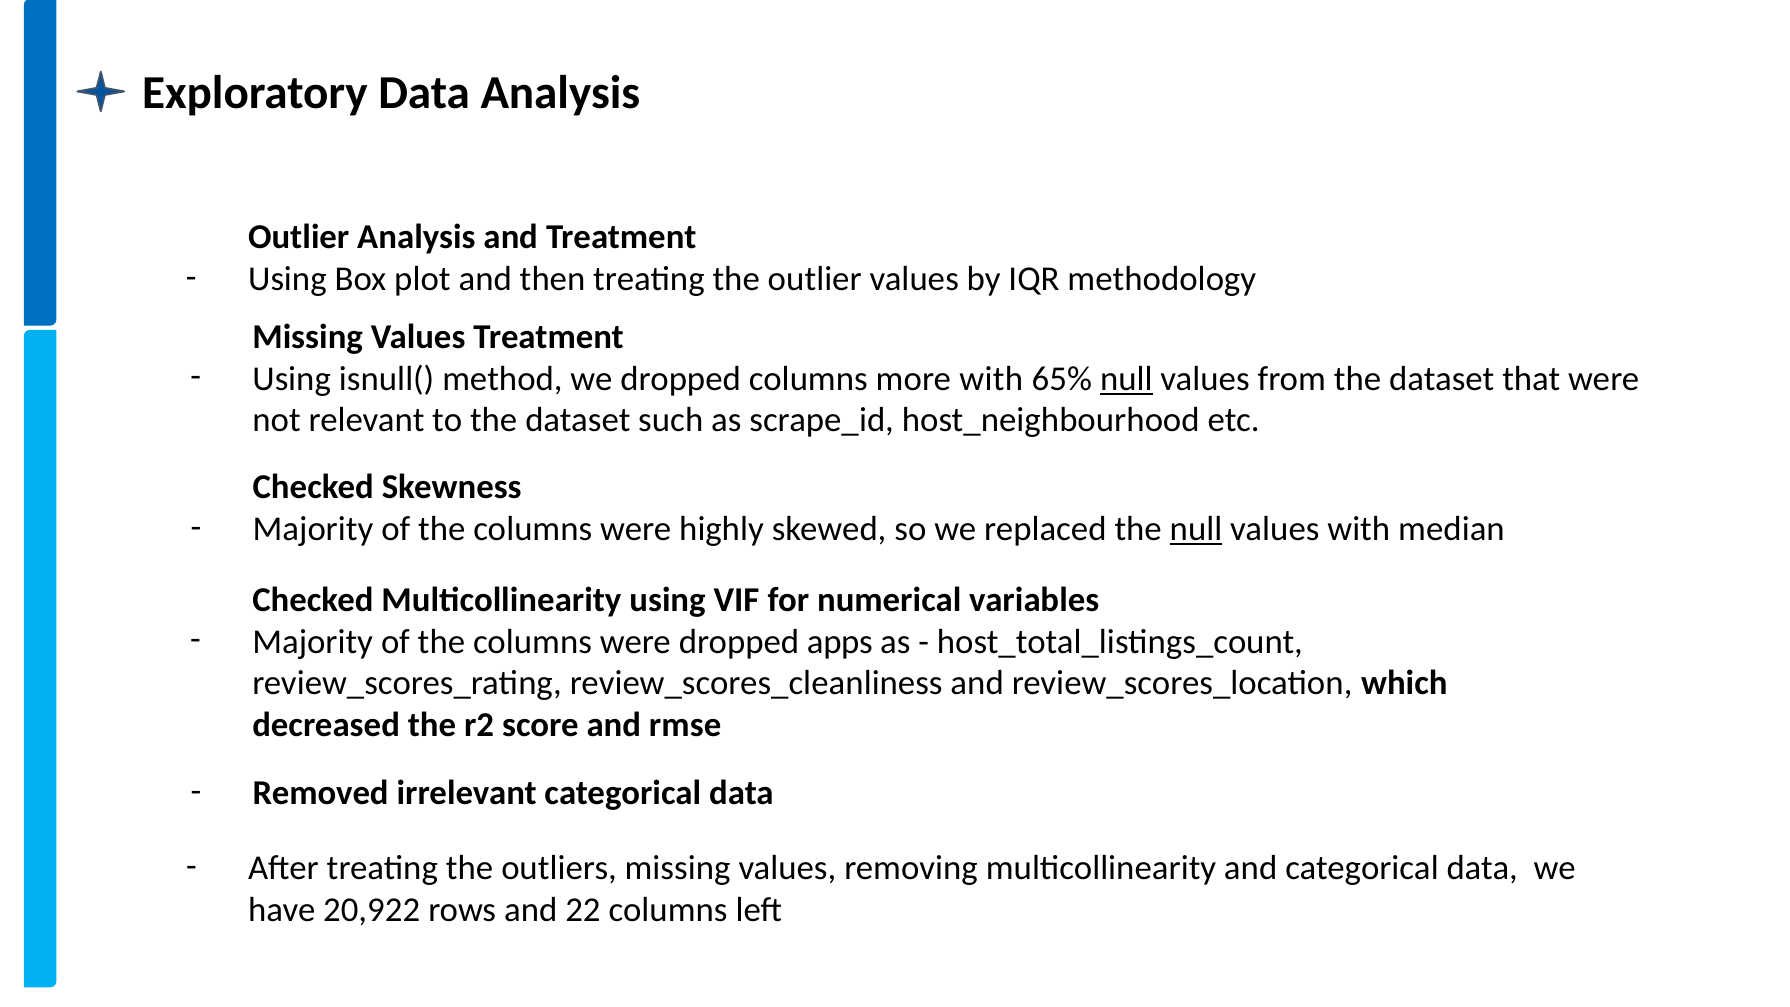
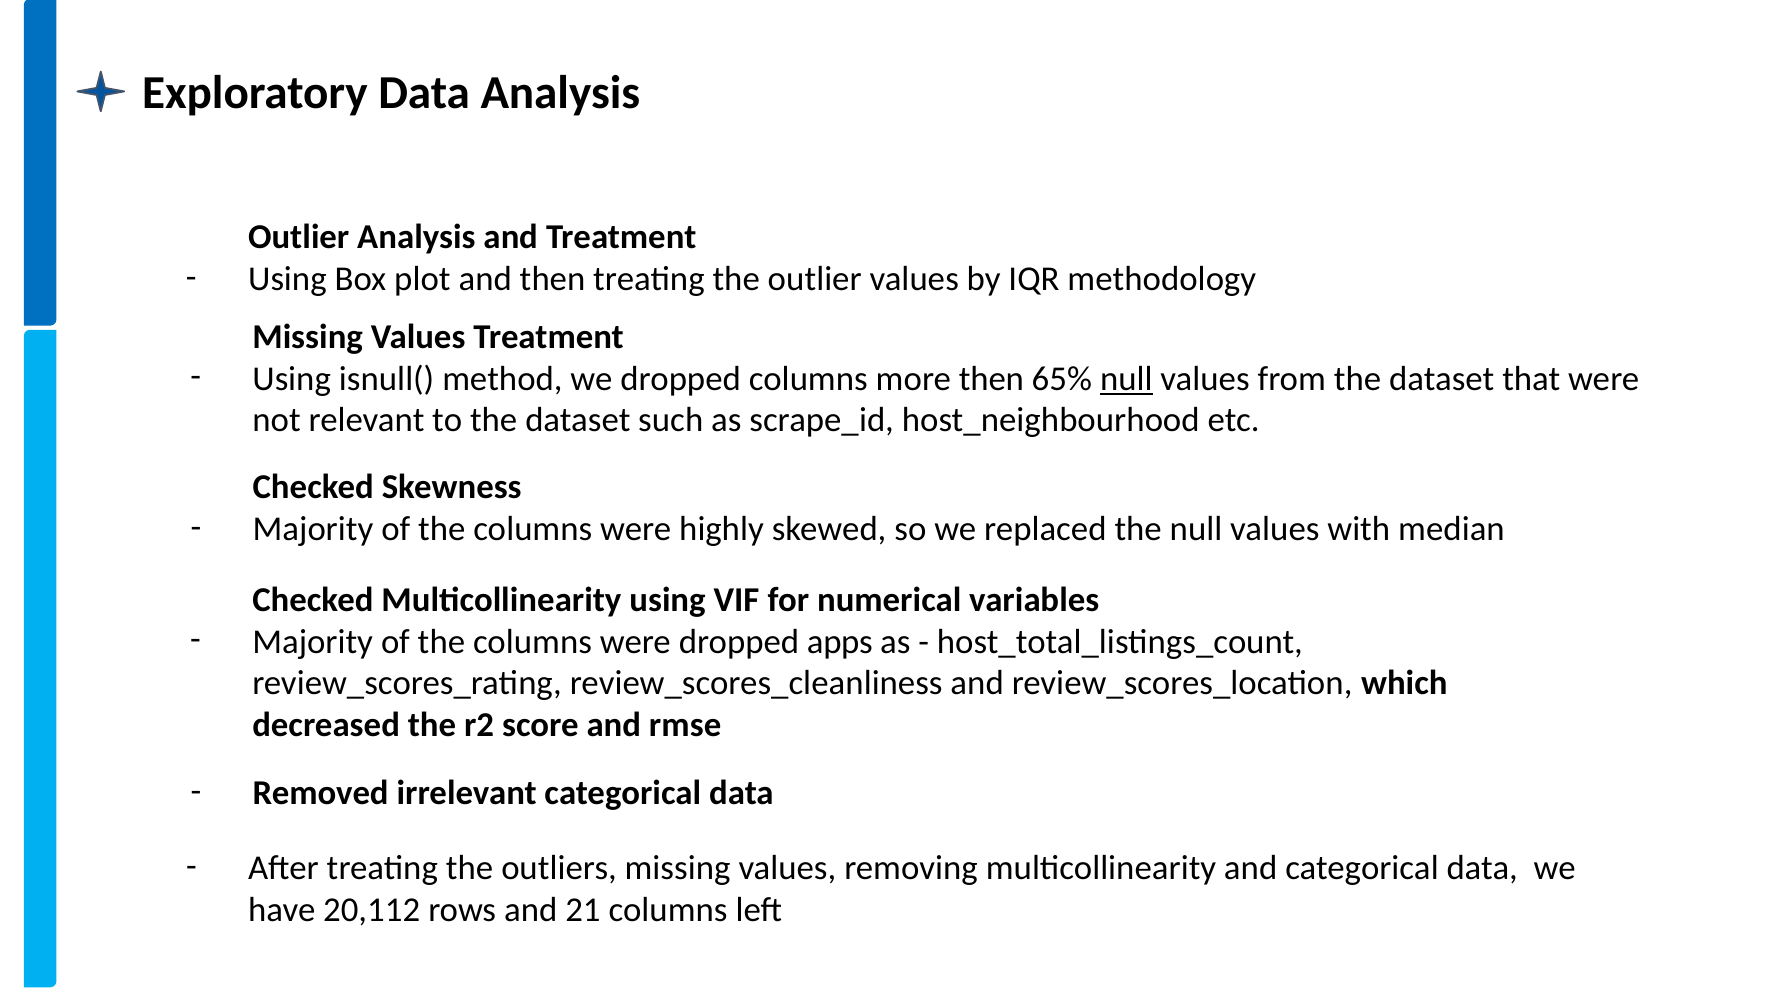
more with: with -> then
null at (1196, 529) underline: present -> none
20,922: 20,922 -> 20,112
22: 22 -> 21
